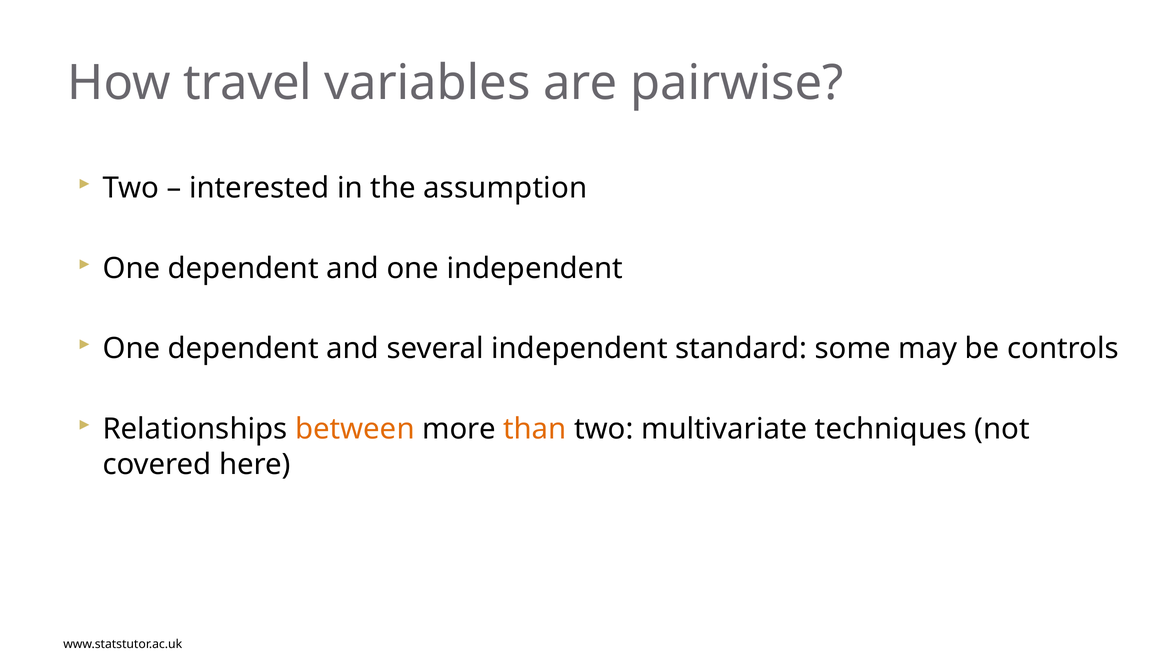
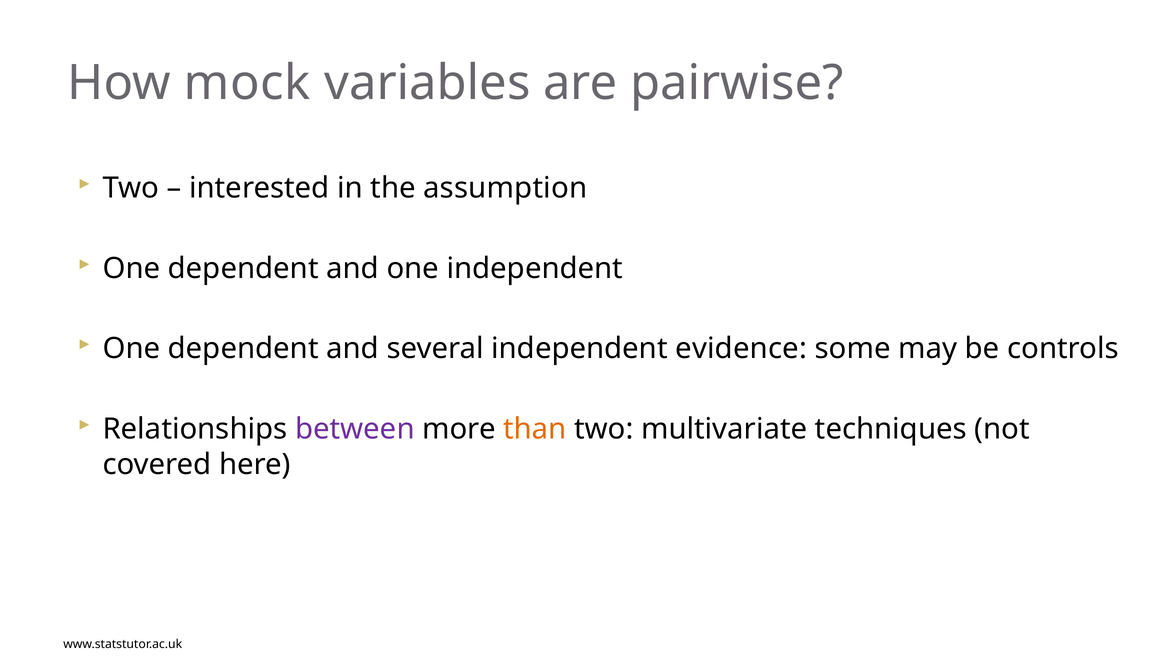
travel: travel -> mock
standard: standard -> evidence
between colour: orange -> purple
